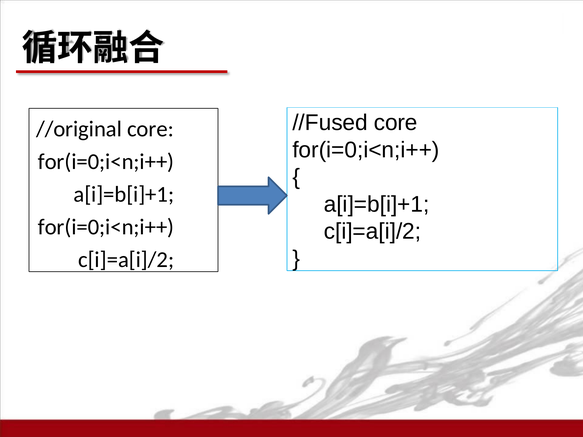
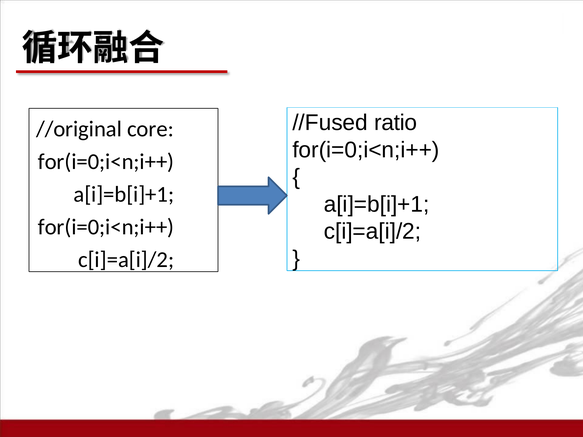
//Fused core: core -> ratio
